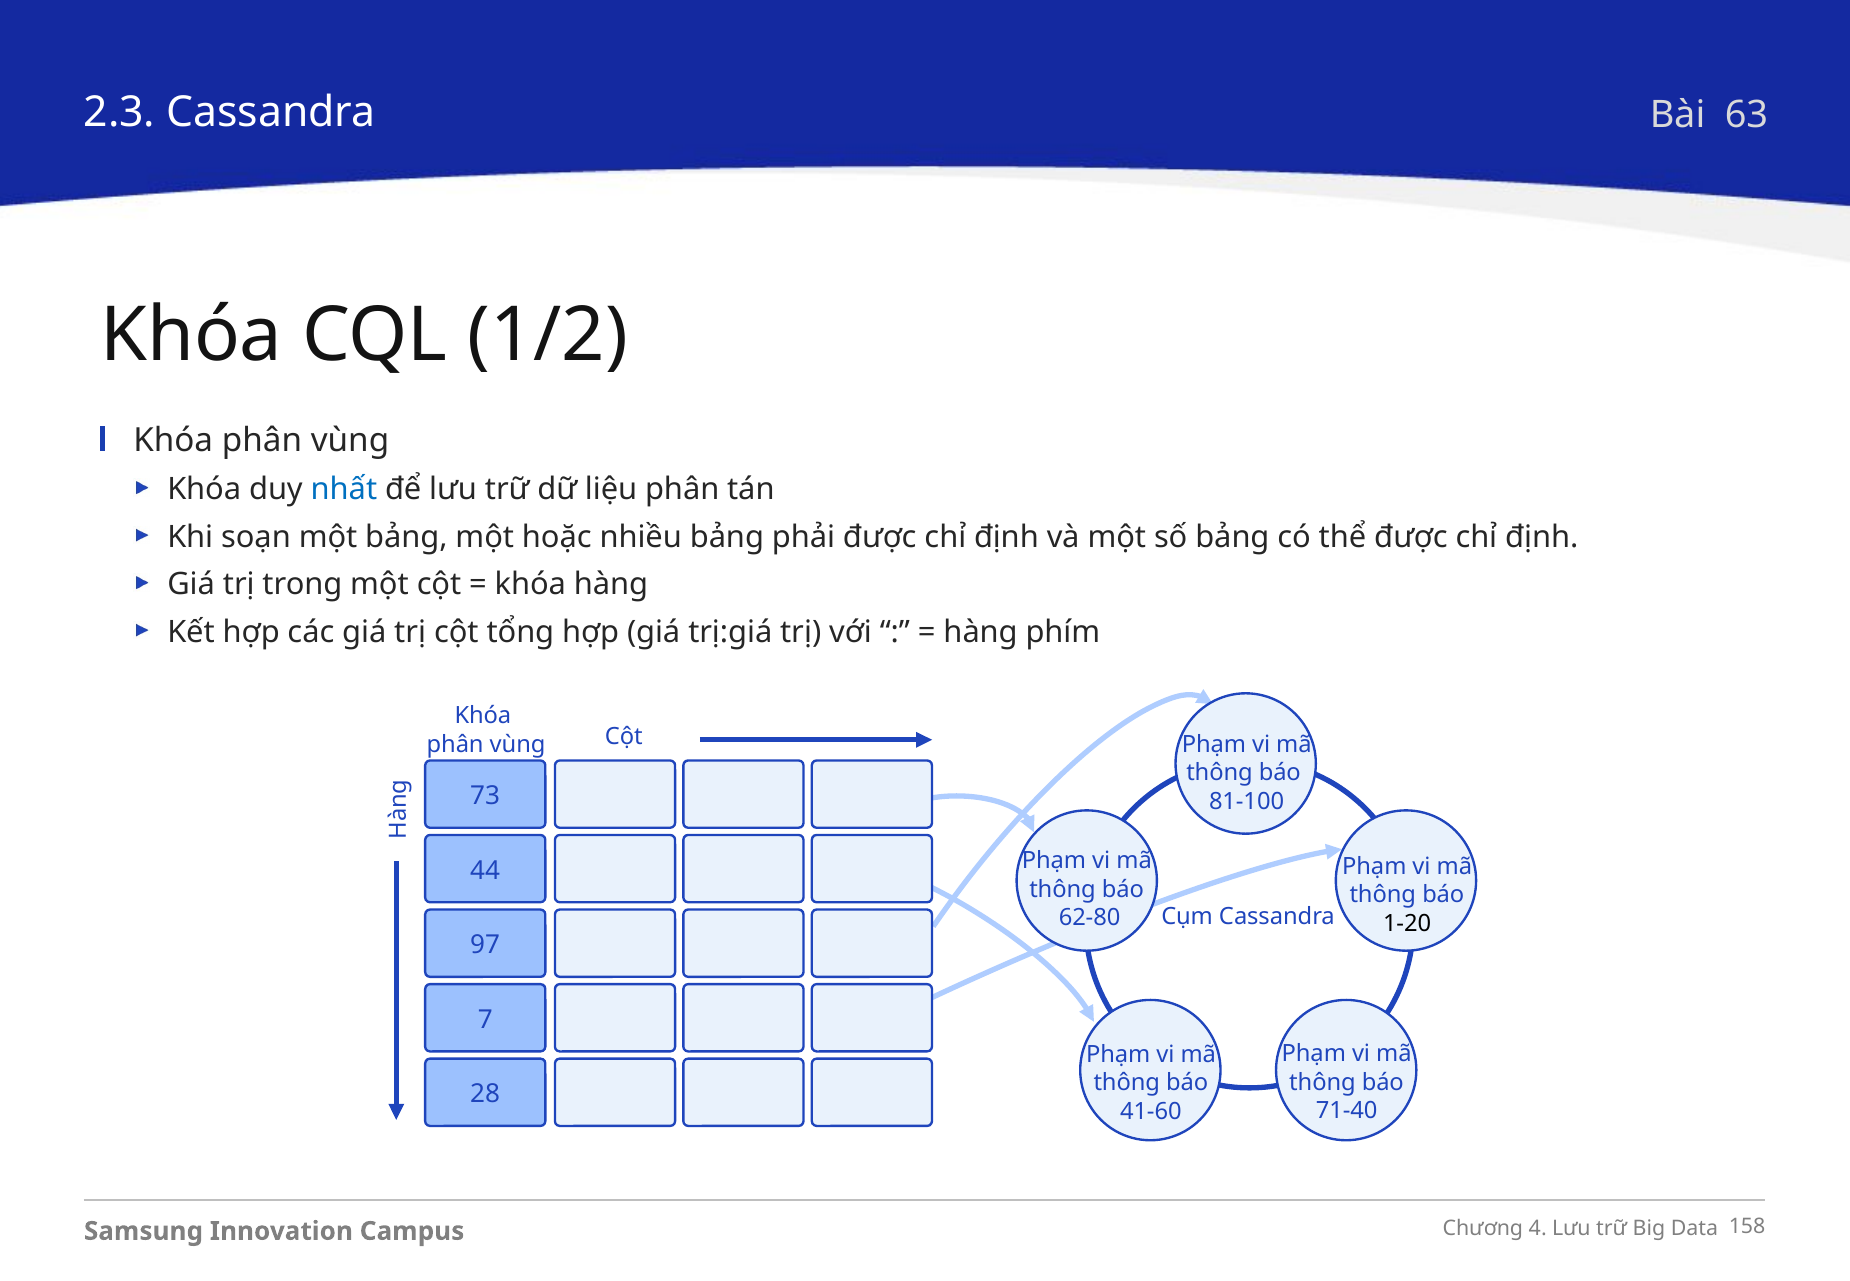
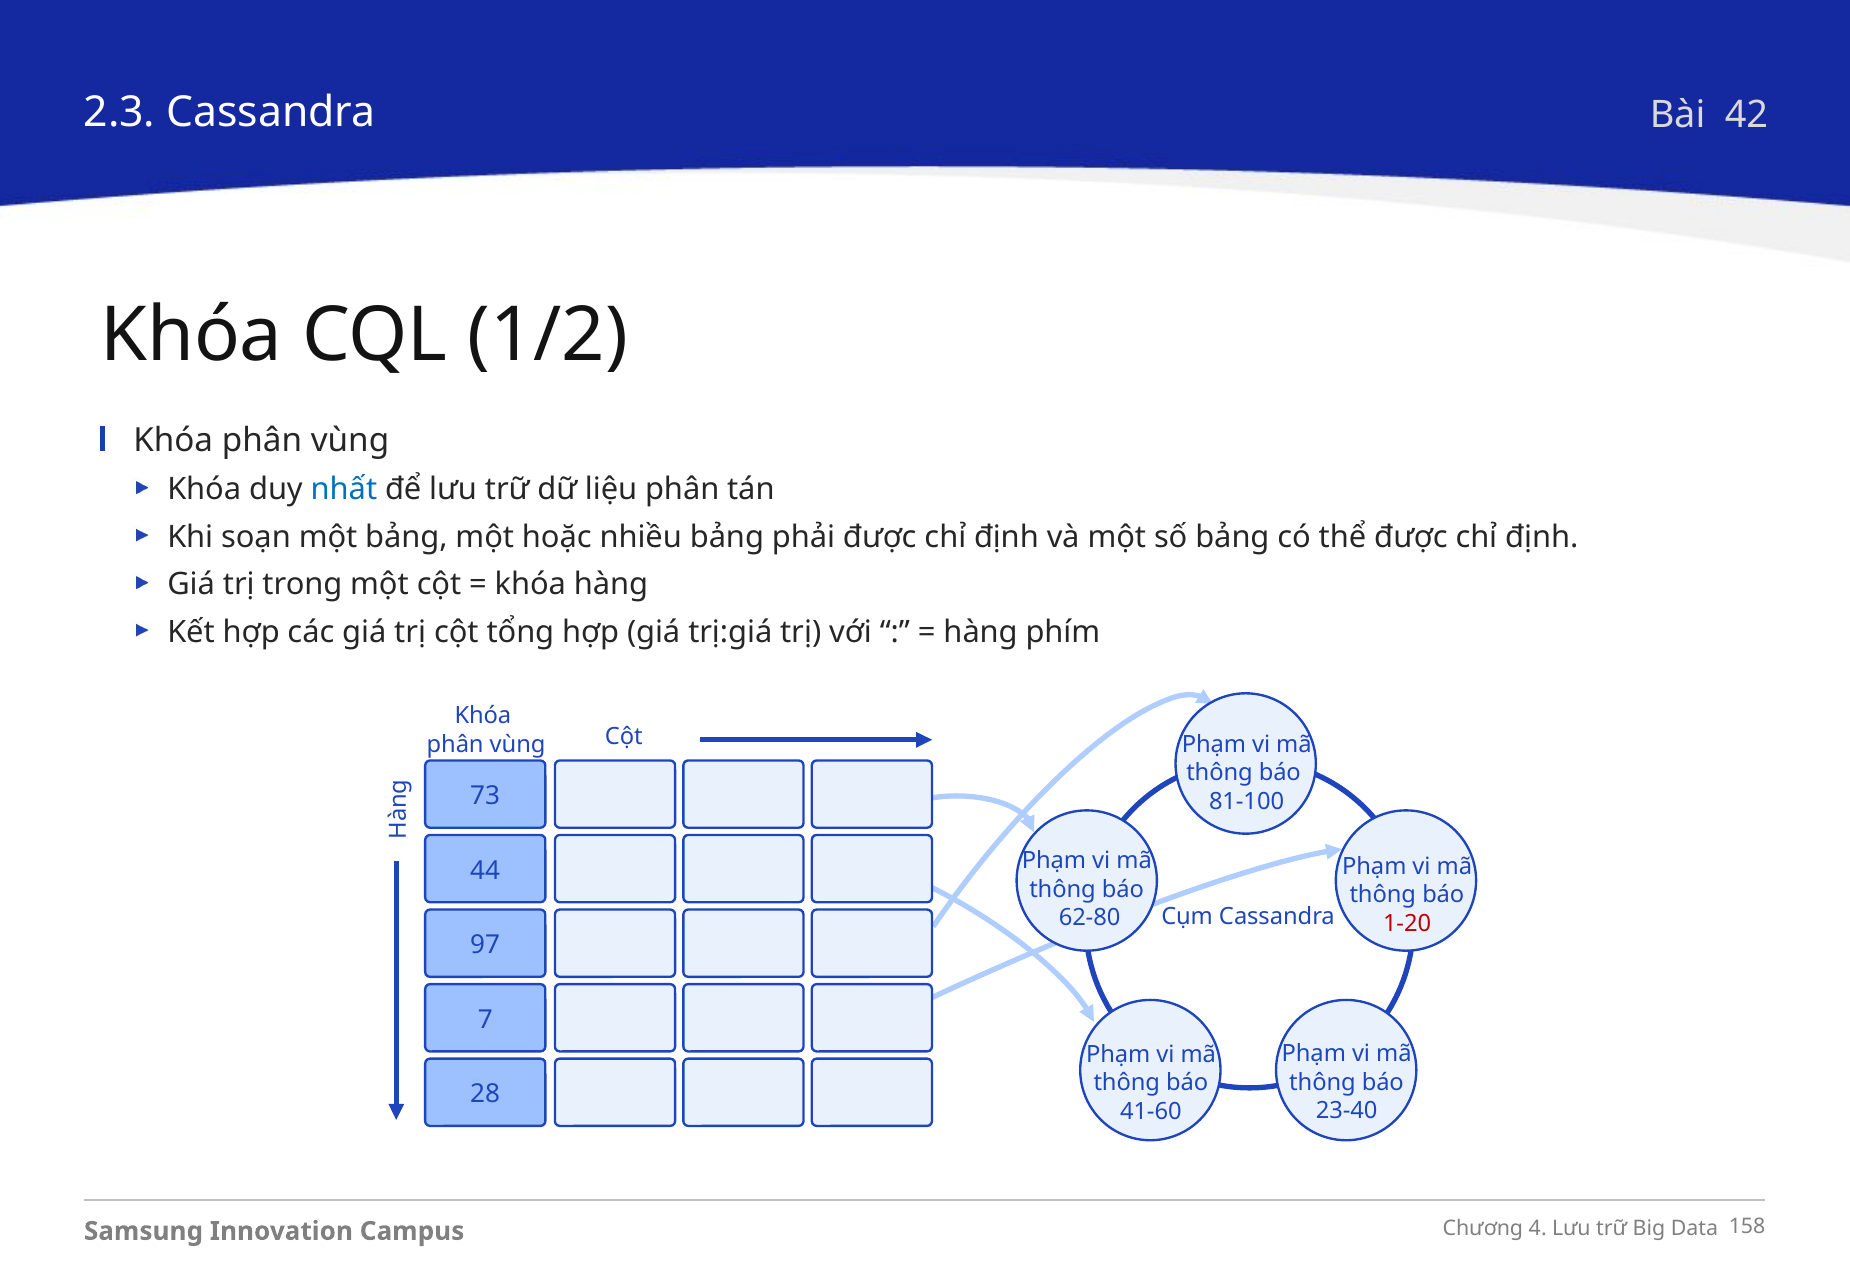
63: 63 -> 42
1-20 colour: black -> red
71-40: 71-40 -> 23-40
